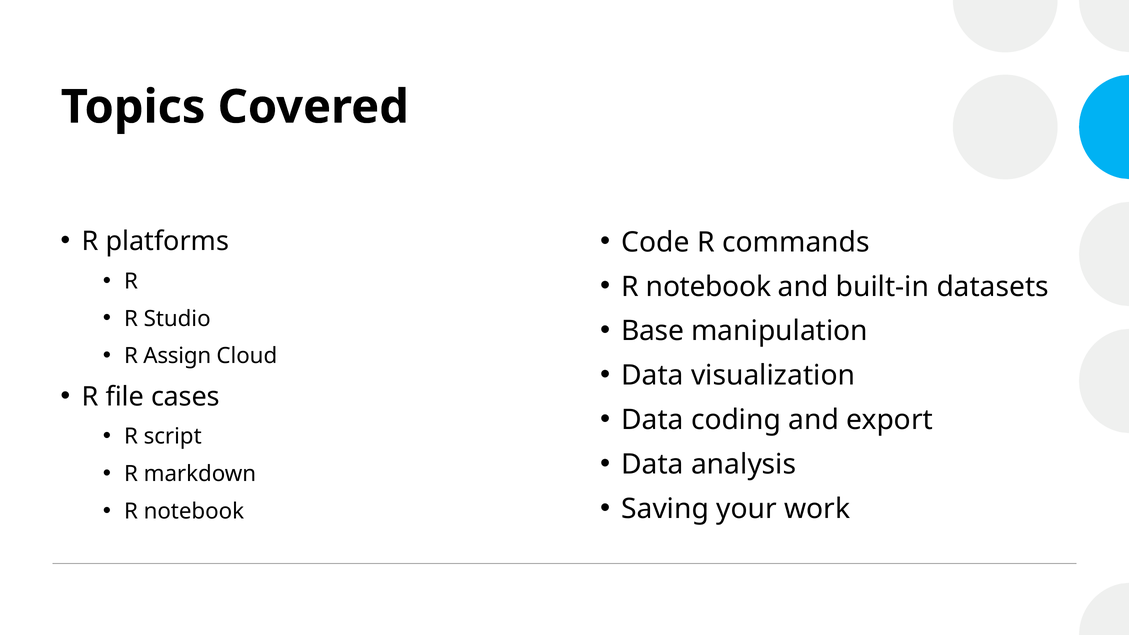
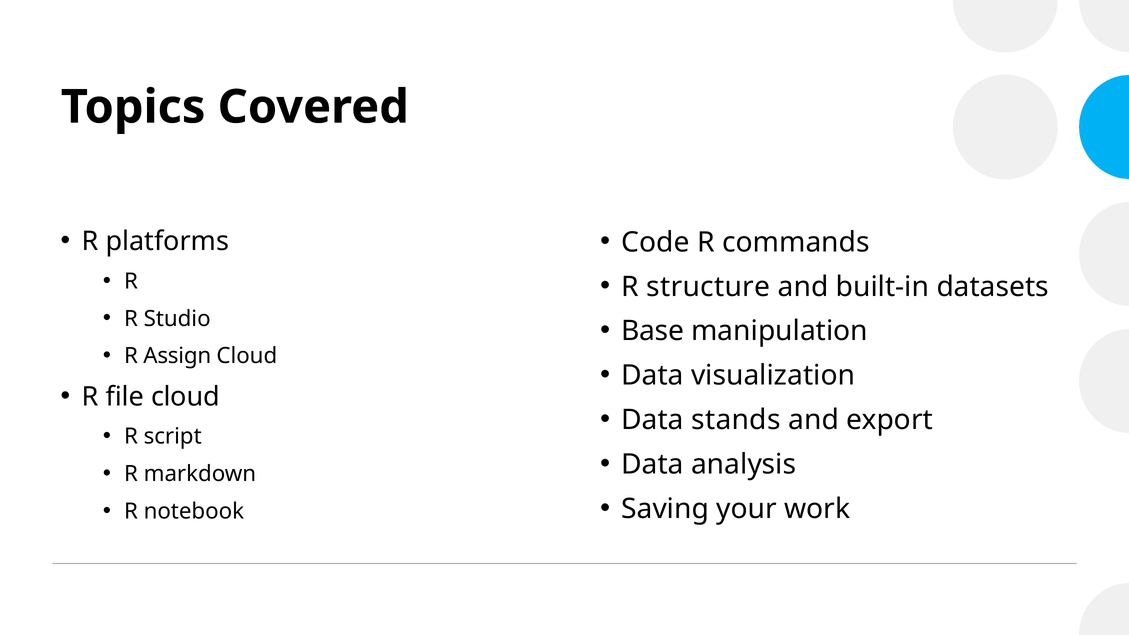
notebook at (709, 287): notebook -> structure
file cases: cases -> cloud
coding: coding -> stands
